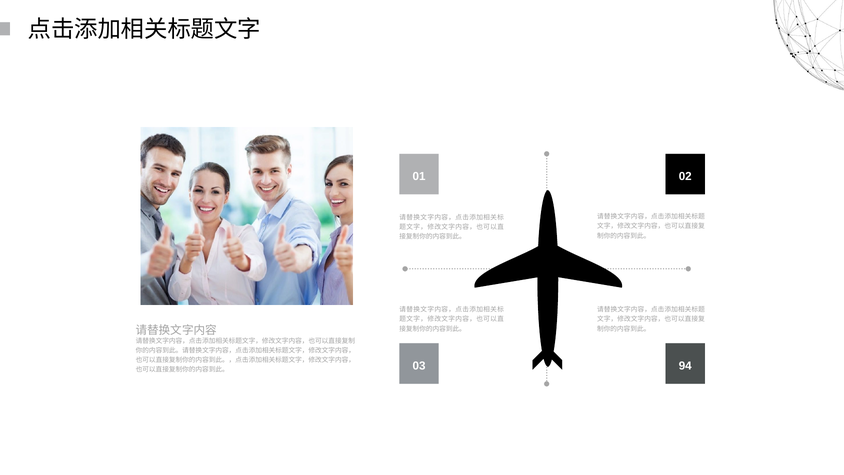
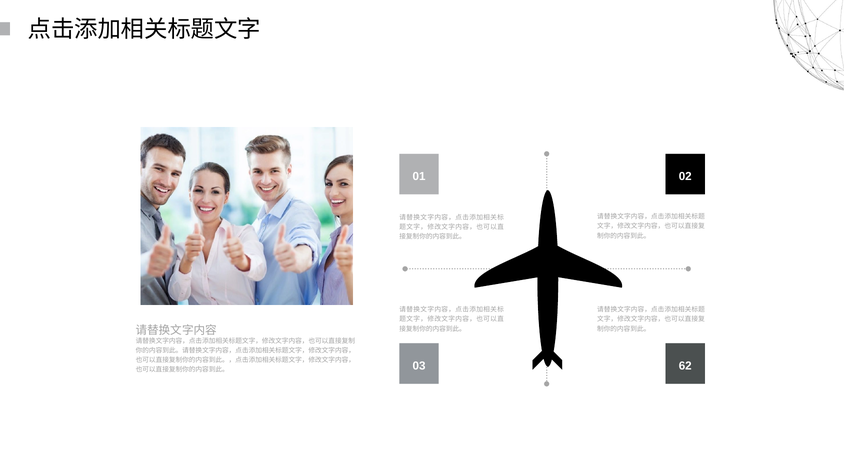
94: 94 -> 62
